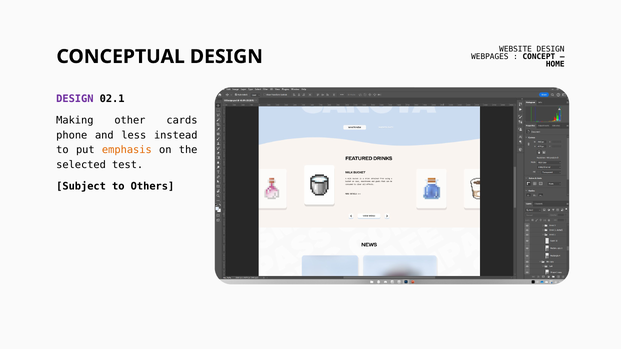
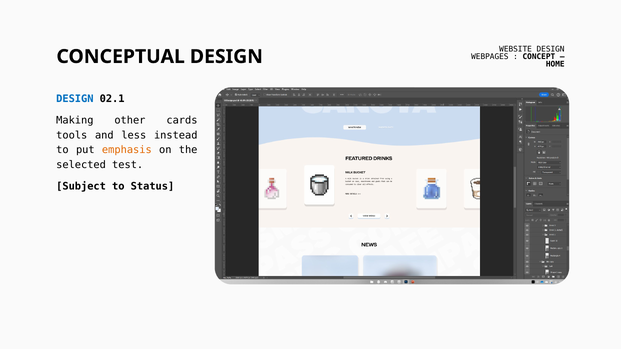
DESIGN at (75, 99) colour: purple -> blue
phone: phone -> tools
Others: Others -> Status
